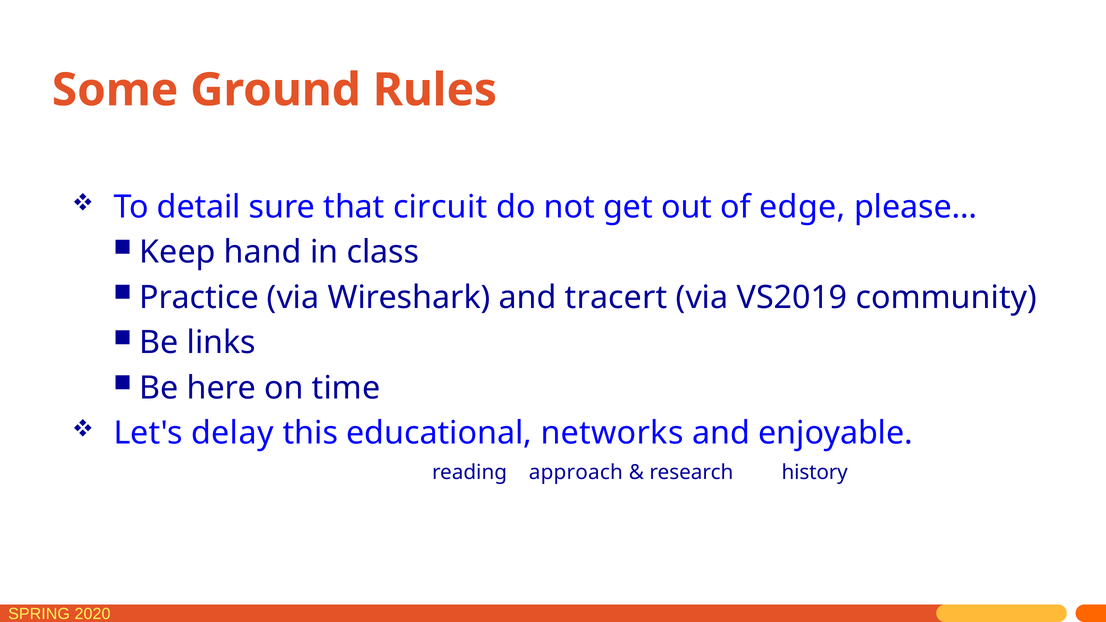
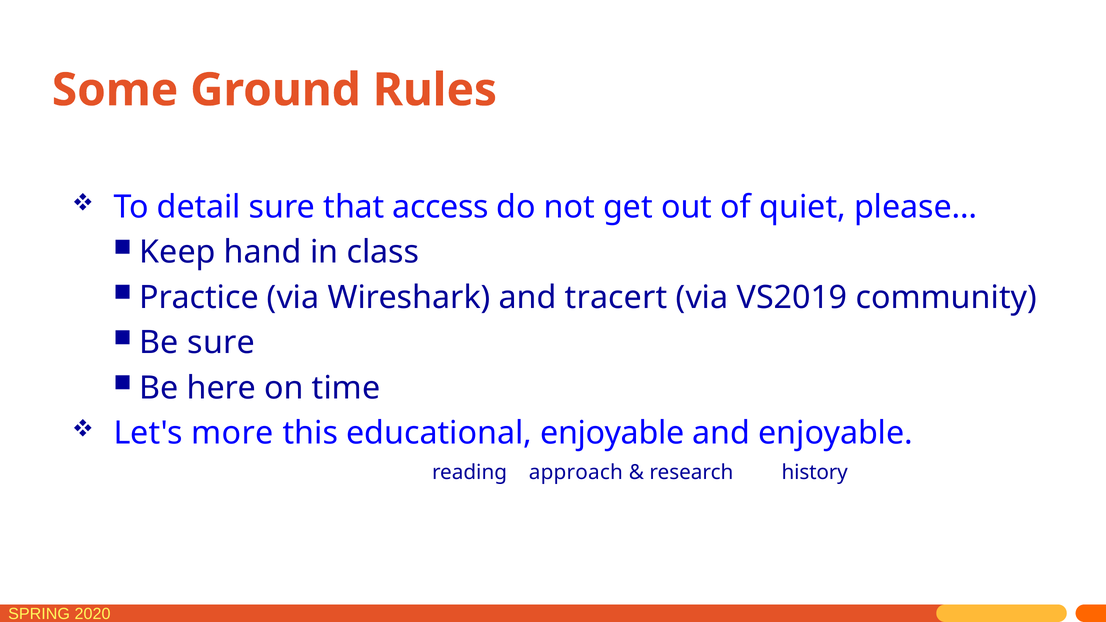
circuit: circuit -> access
edge: edge -> quiet
Be links: links -> sure
delay: delay -> more
educational networks: networks -> enjoyable
